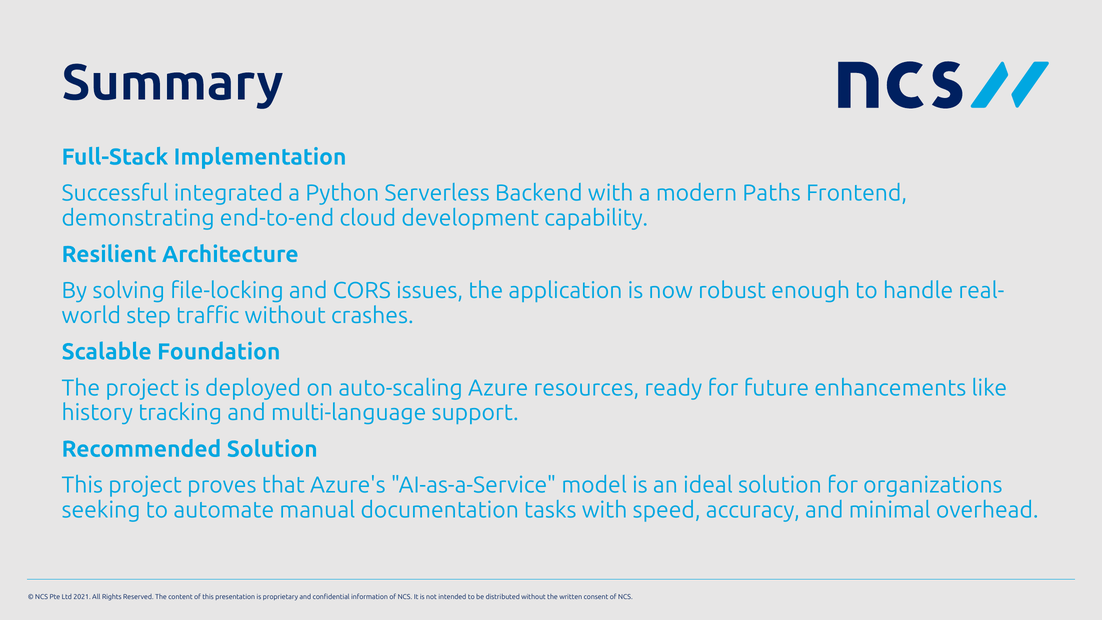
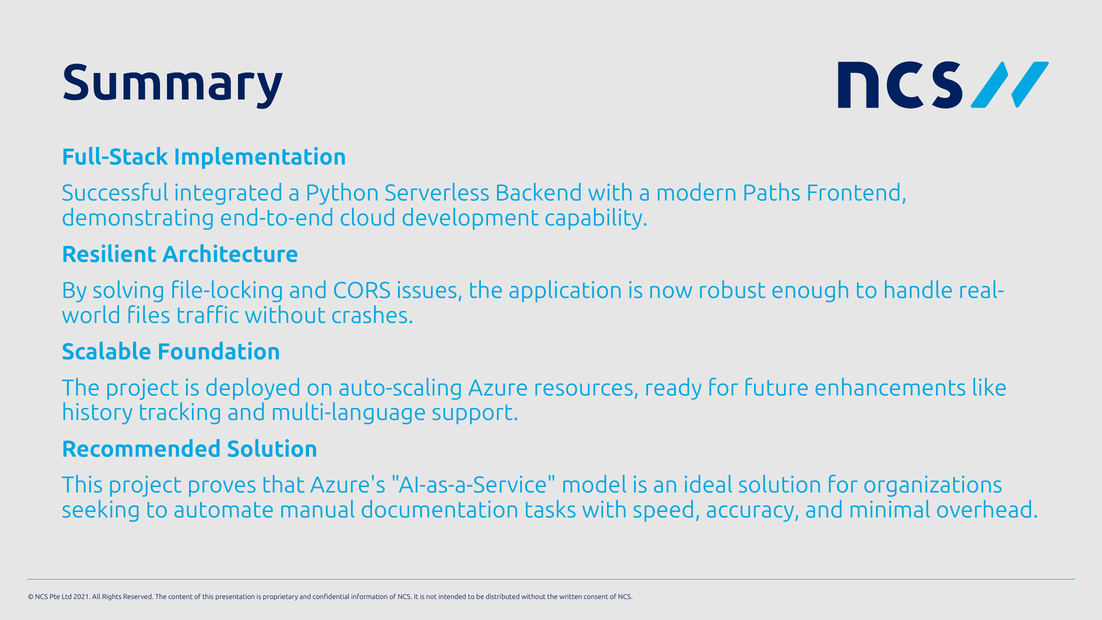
step: step -> files
